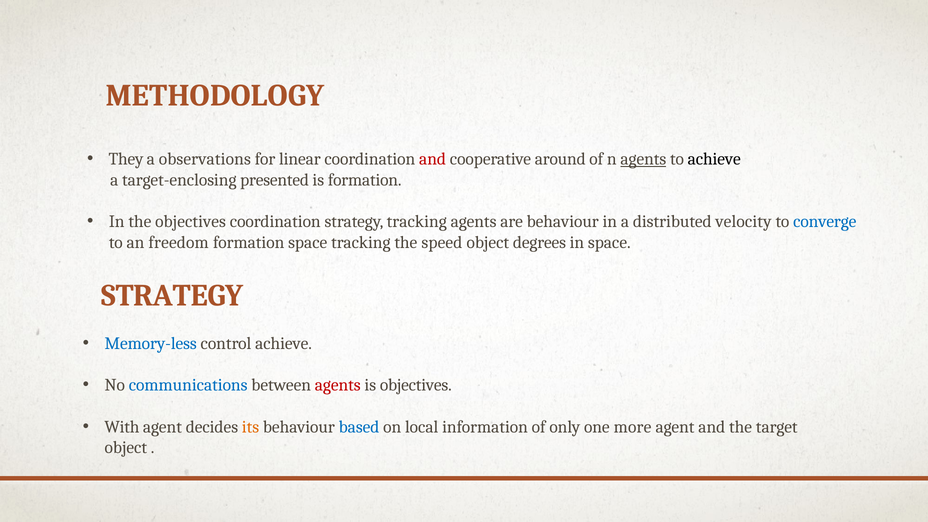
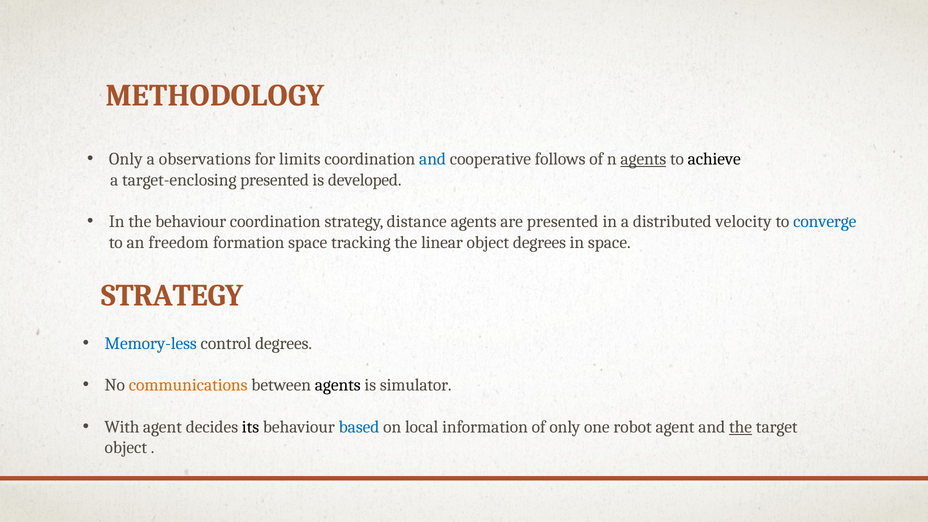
They at (126, 159): They -> Only
linear: linear -> limits
and at (433, 159) colour: red -> blue
around: around -> follows
is formation: formation -> developed
the objectives: objectives -> behaviour
strategy tracking: tracking -> distance
are behaviour: behaviour -> presented
speed: speed -> linear
control achieve: achieve -> degrees
communications colour: blue -> orange
agents at (338, 385) colour: red -> black
is objectives: objectives -> simulator
its colour: orange -> black
more: more -> robot
the at (741, 427) underline: none -> present
